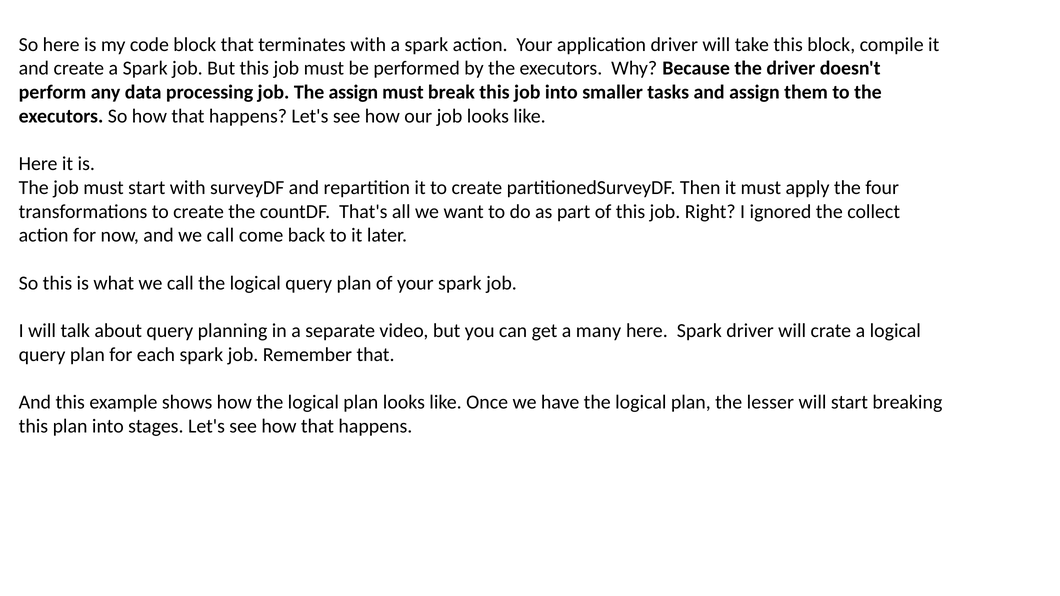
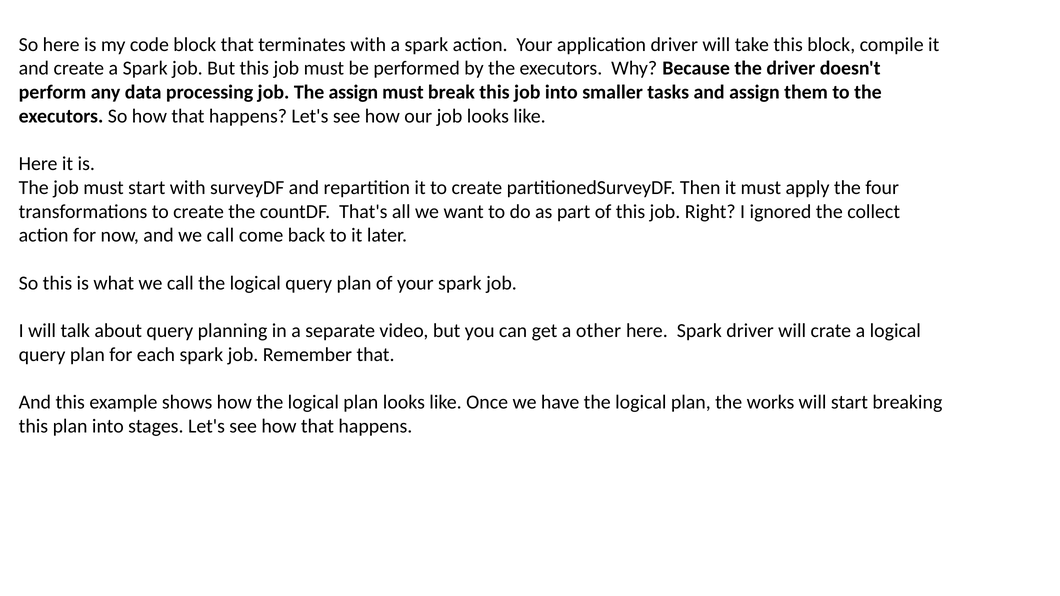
many: many -> other
lesser: lesser -> works
